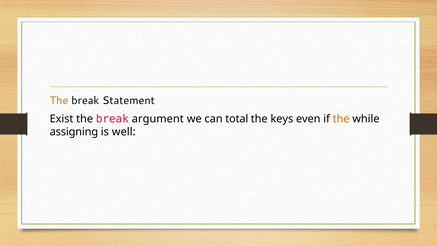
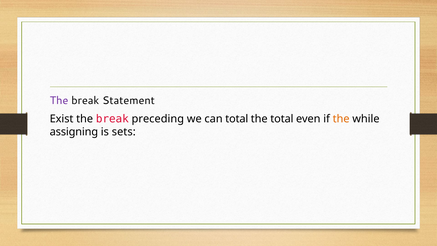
The at (59, 101) colour: orange -> purple
argument: argument -> preceding
the keys: keys -> total
well: well -> sets
